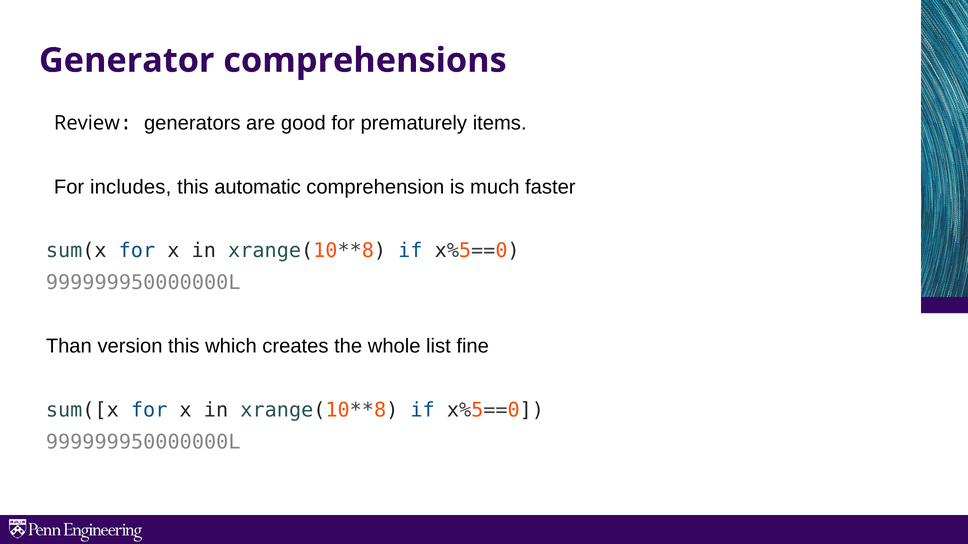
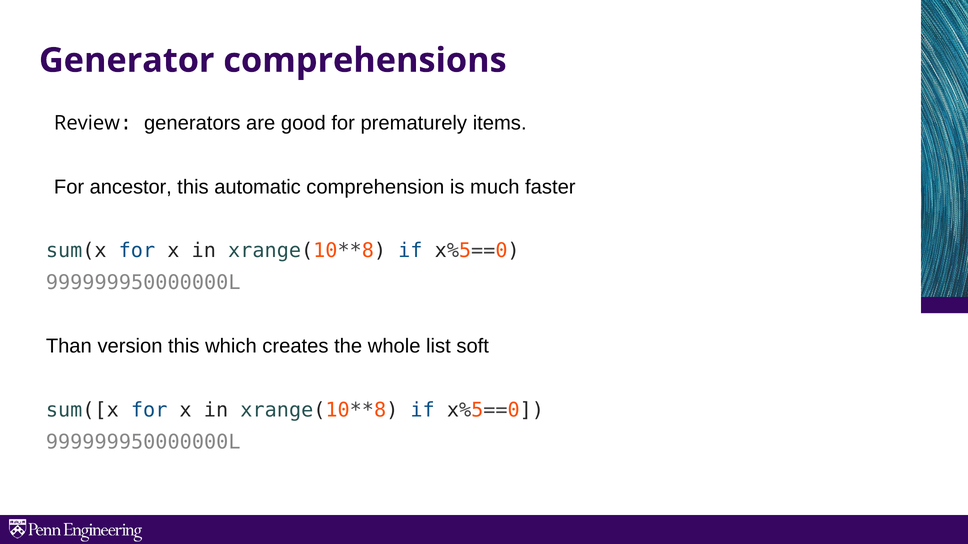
includes: includes -> ancestor
fine: fine -> soft
